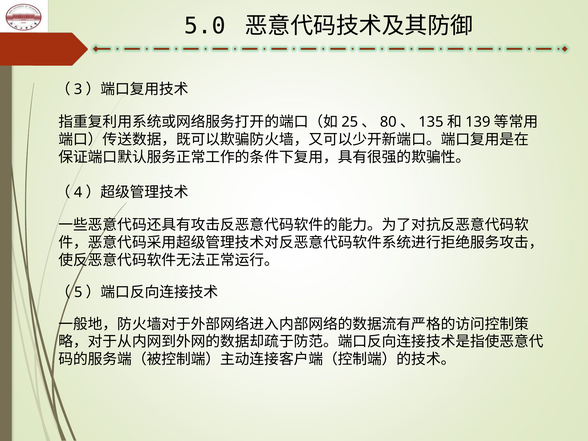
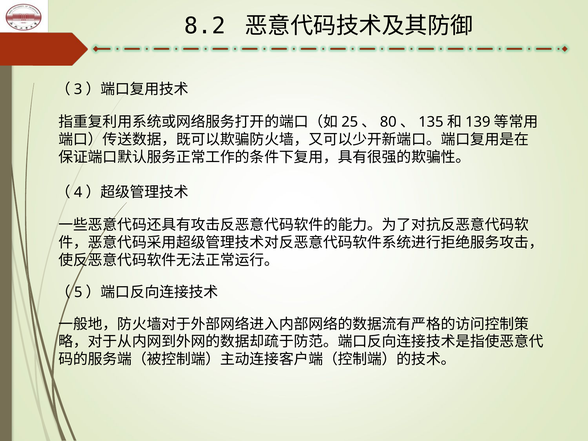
5.0: 5.0 -> 8.2
